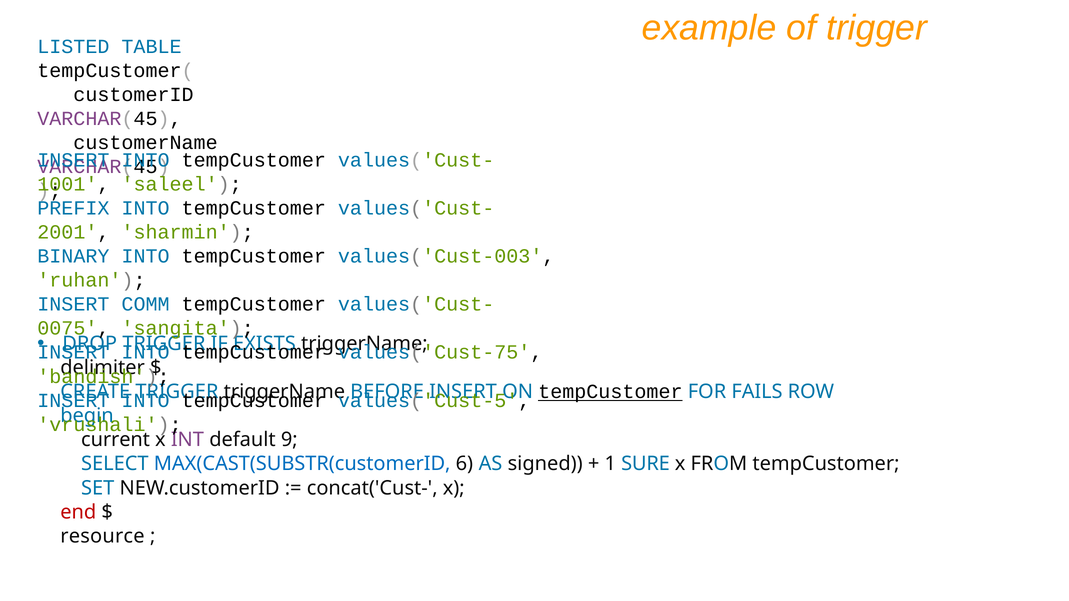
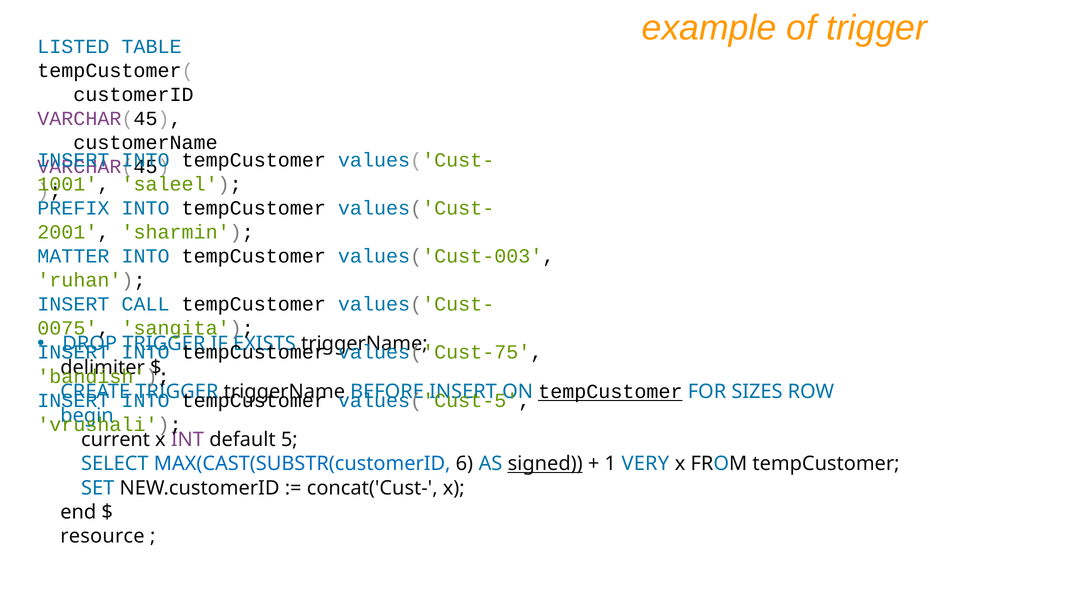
BINARY: BINARY -> MATTER
COMM: COMM -> CALL
FAILS: FAILS -> SIZES
9: 9 -> 5
signed underline: none -> present
SURE: SURE -> VERY
end colour: red -> black
